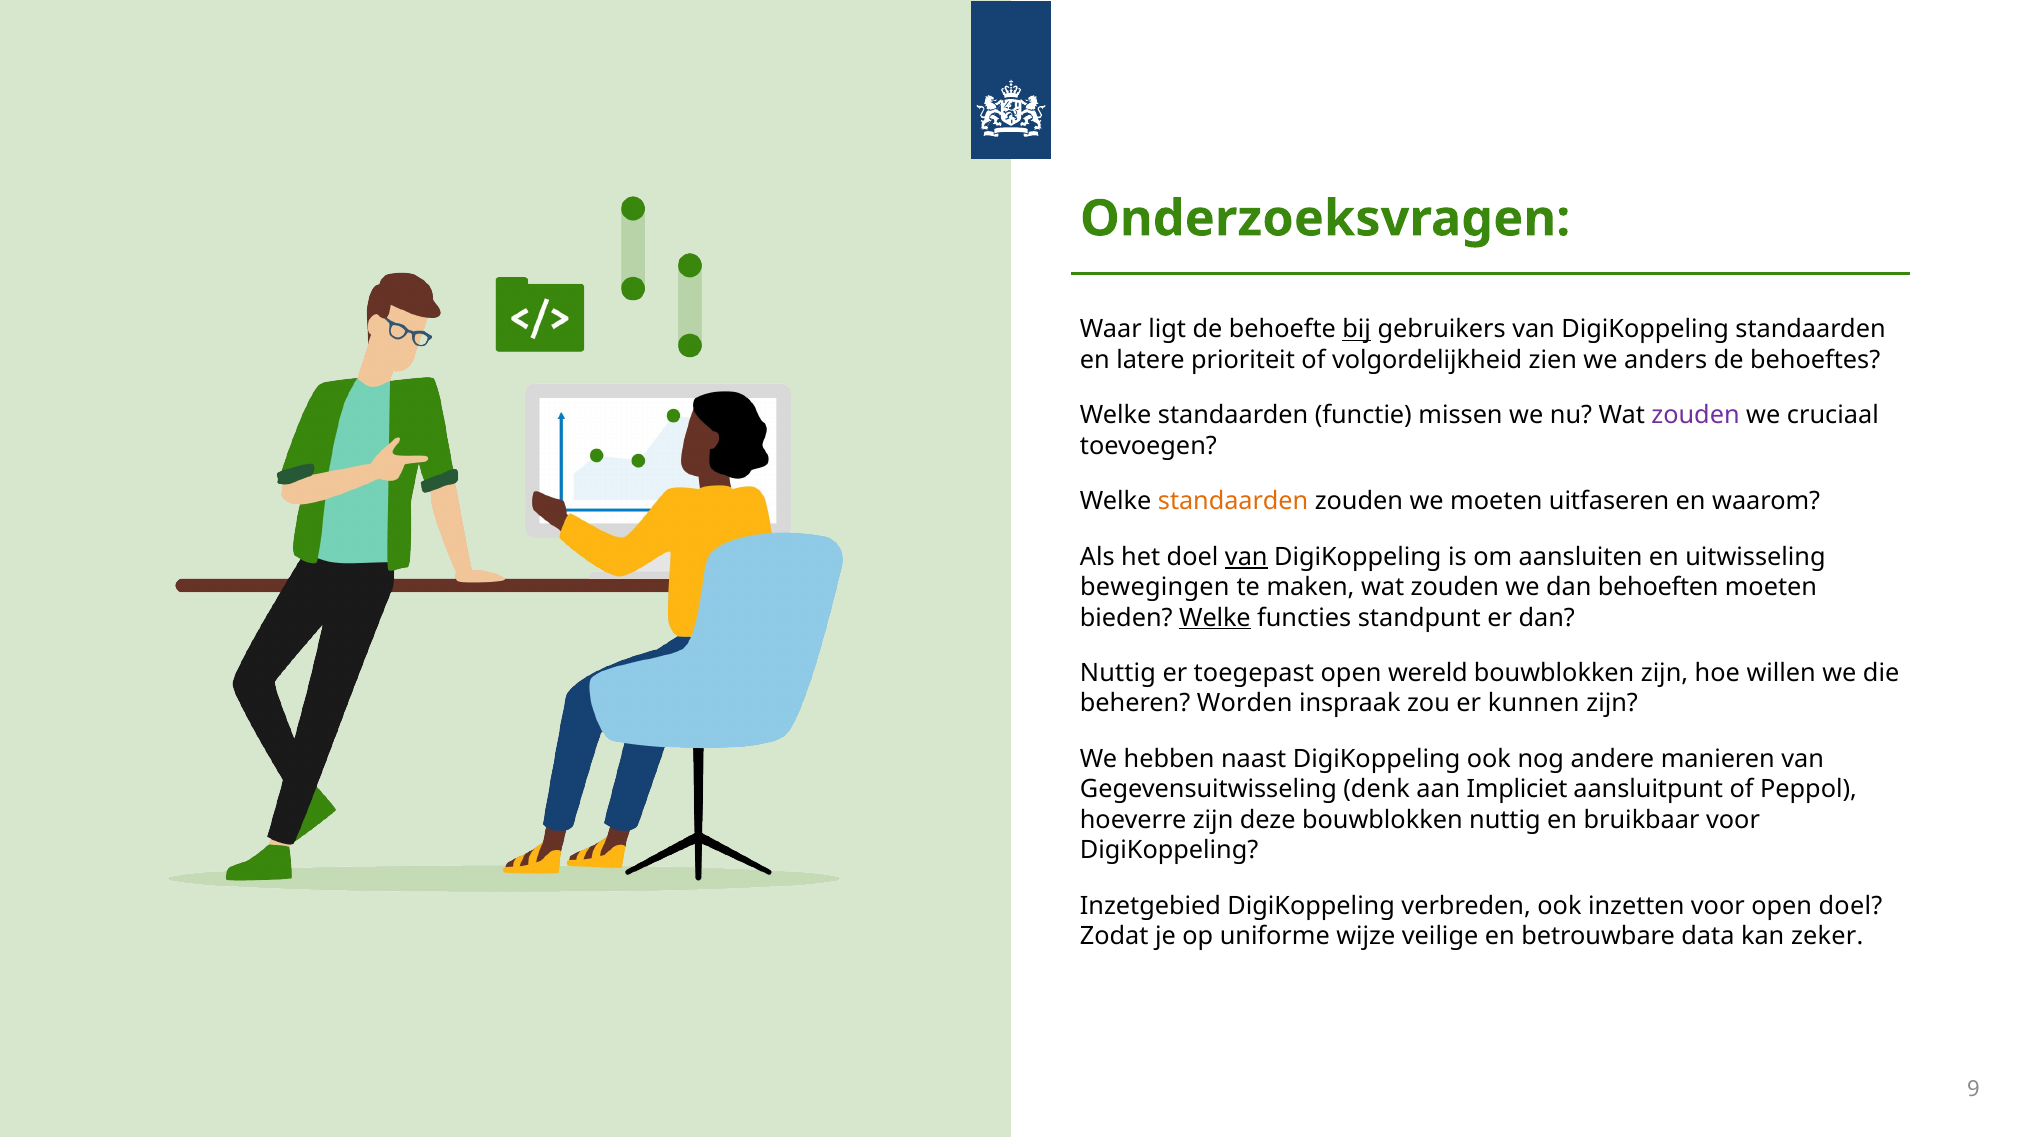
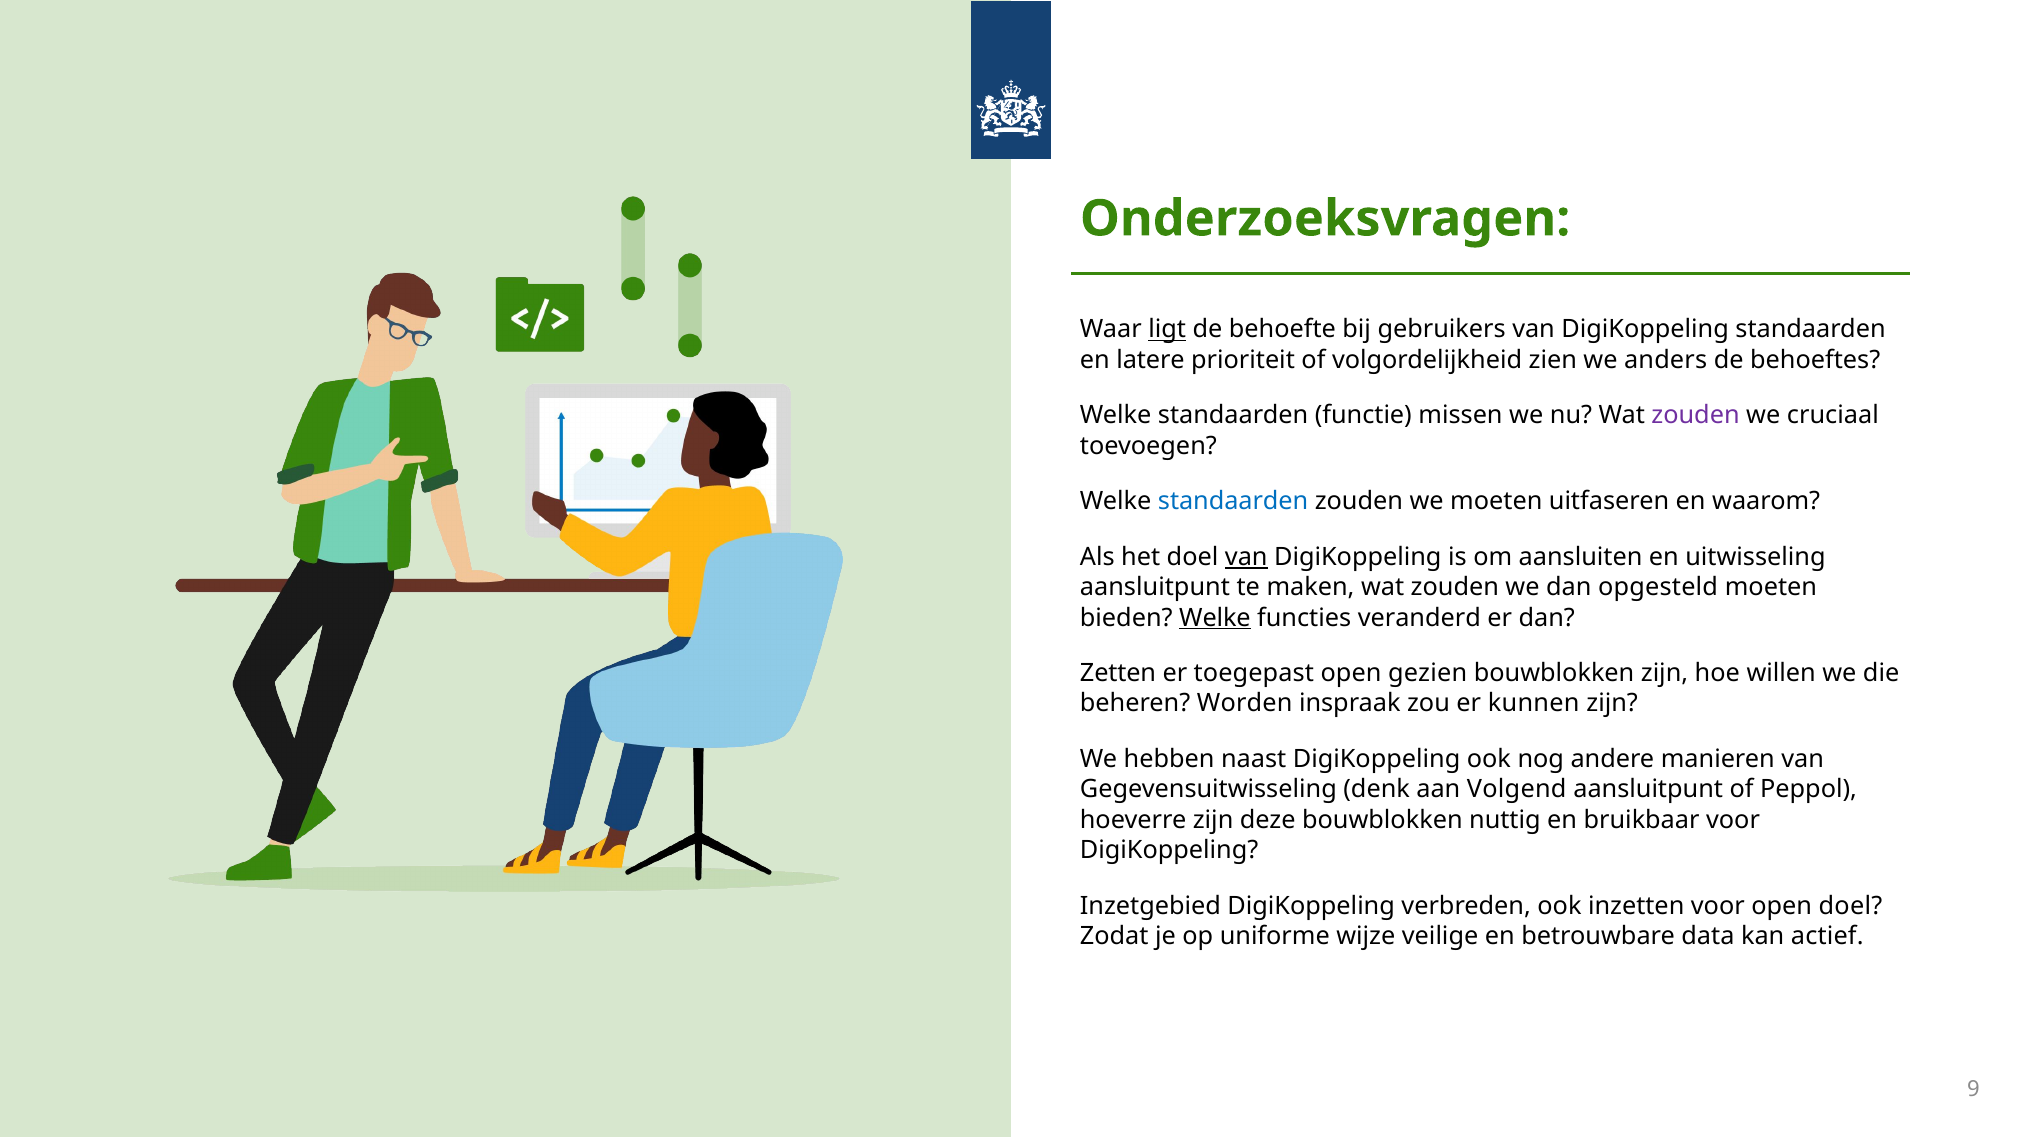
ligt underline: none -> present
bij underline: present -> none
standaarden at (1233, 502) colour: orange -> blue
bewegingen at (1155, 587): bewegingen -> aansluitpunt
behoeften: behoeften -> opgesteld
standpunt: standpunt -> veranderd
Nuttig at (1118, 673): Nuttig -> Zetten
wereld: wereld -> gezien
Impliciet: Impliciet -> Volgend
zeker: zeker -> actief
